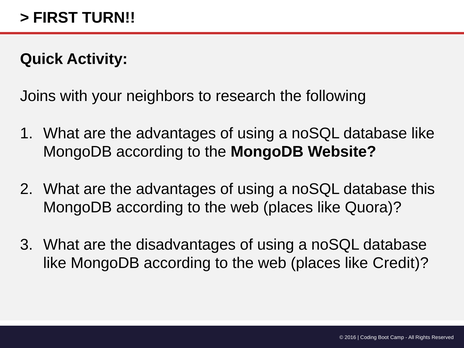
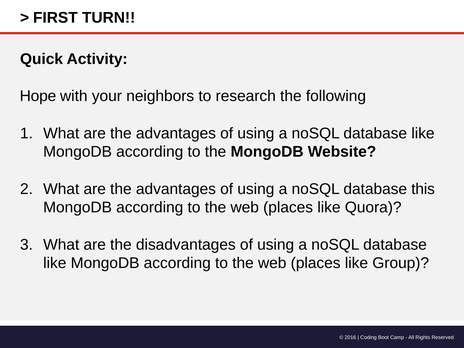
Joins: Joins -> Hope
Credit: Credit -> Group
